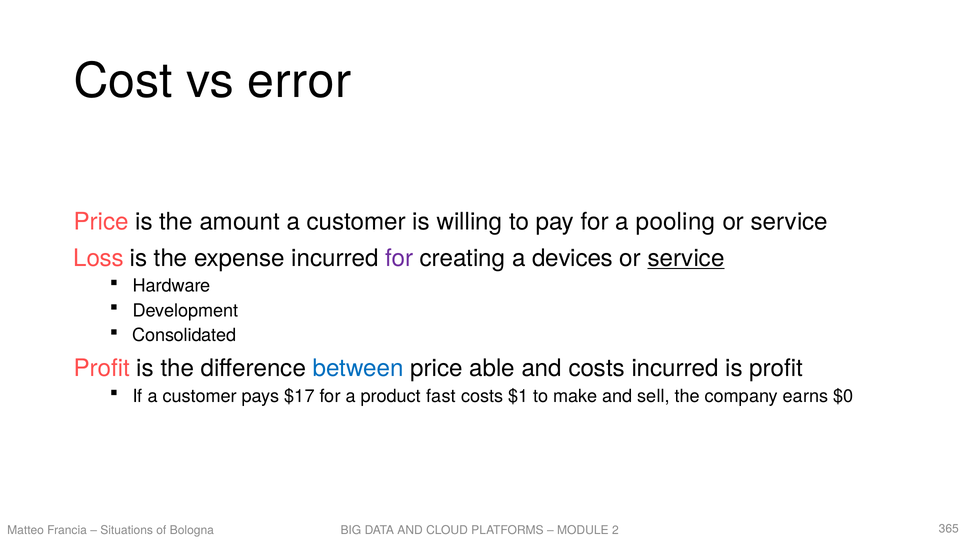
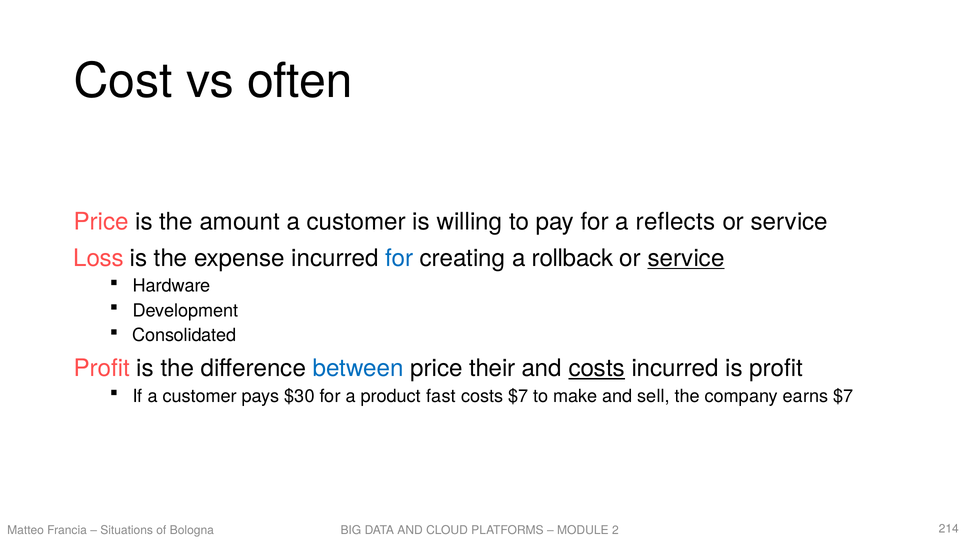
error: error -> often
pooling: pooling -> reflects
for at (399, 258) colour: purple -> blue
devices: devices -> rollback
able: able -> their
costs at (597, 368) underline: none -> present
$17: $17 -> $30
costs $1: $1 -> $7
earns $0: $0 -> $7
365: 365 -> 214
